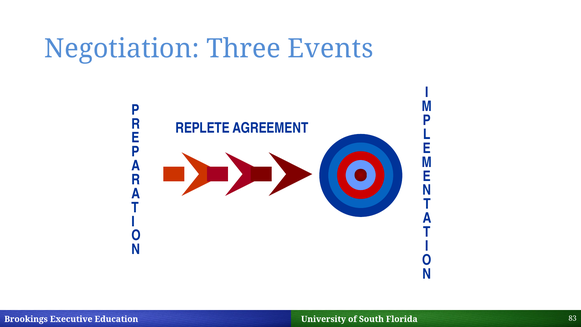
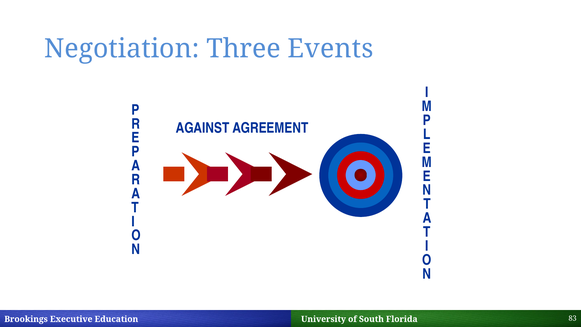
REPLETE: REPLETE -> AGAINST
